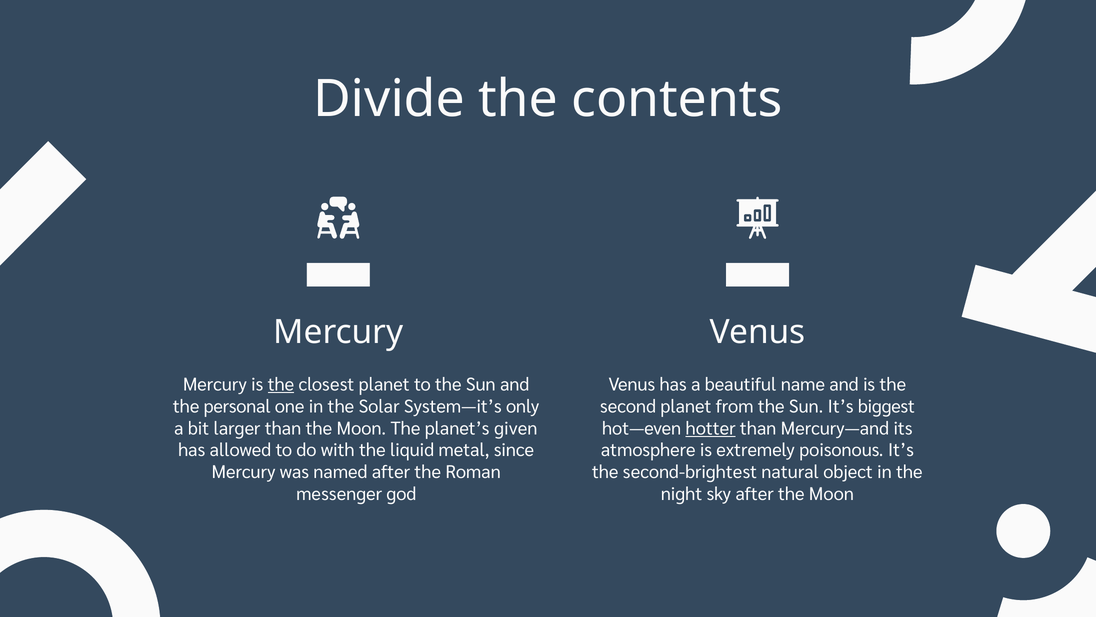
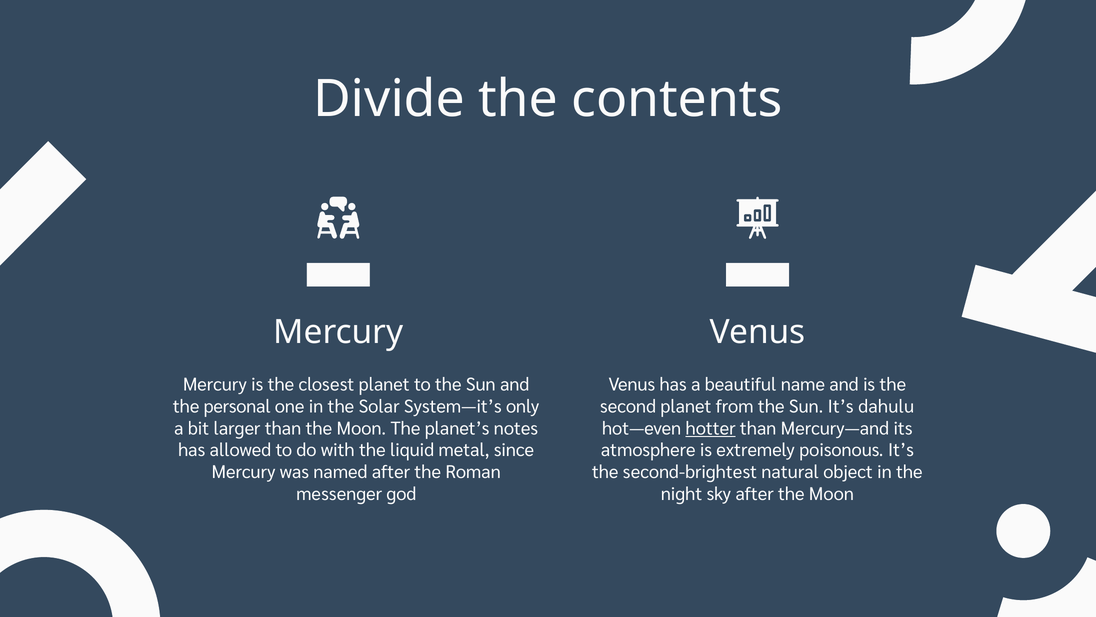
the at (281, 384) underline: present -> none
biggest: biggest -> dahulu
given: given -> notes
